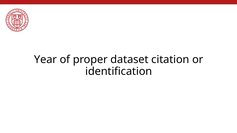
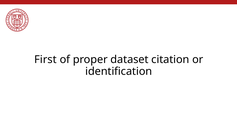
Year: Year -> First
